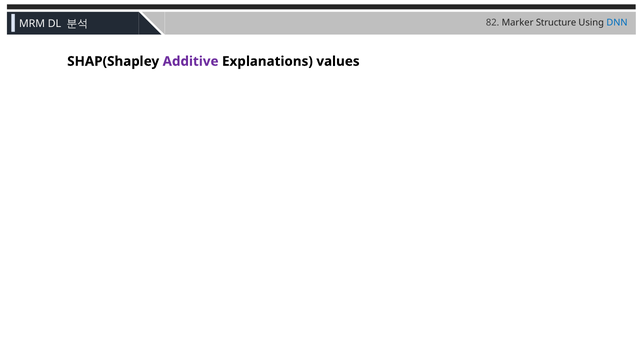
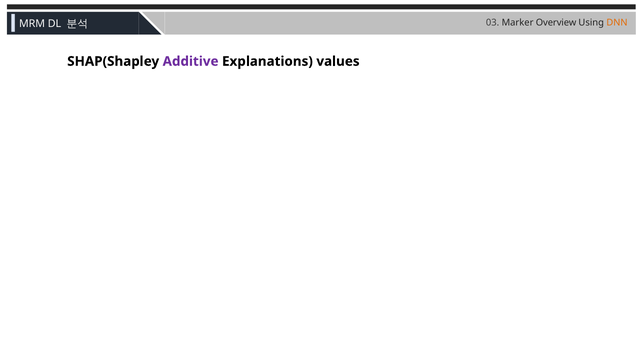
82: 82 -> 03
Structure: Structure -> Overview
DNN colour: blue -> orange
